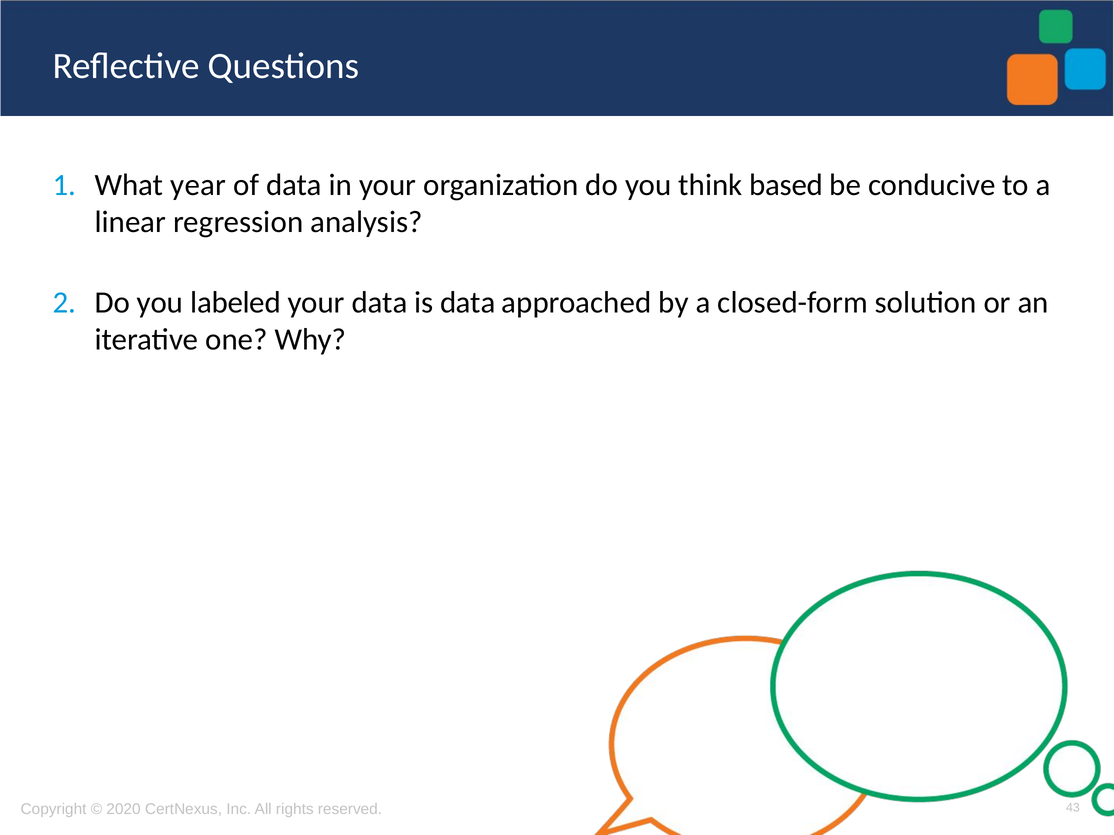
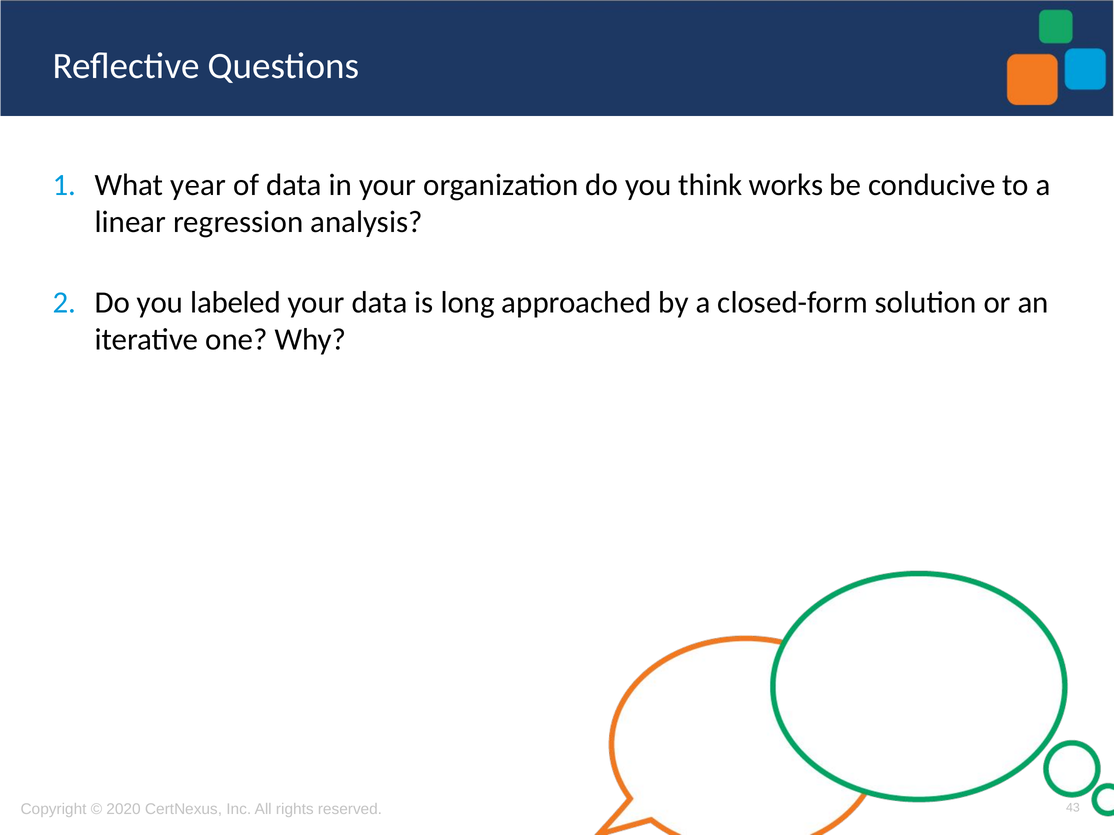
based: based -> works
is data: data -> long
